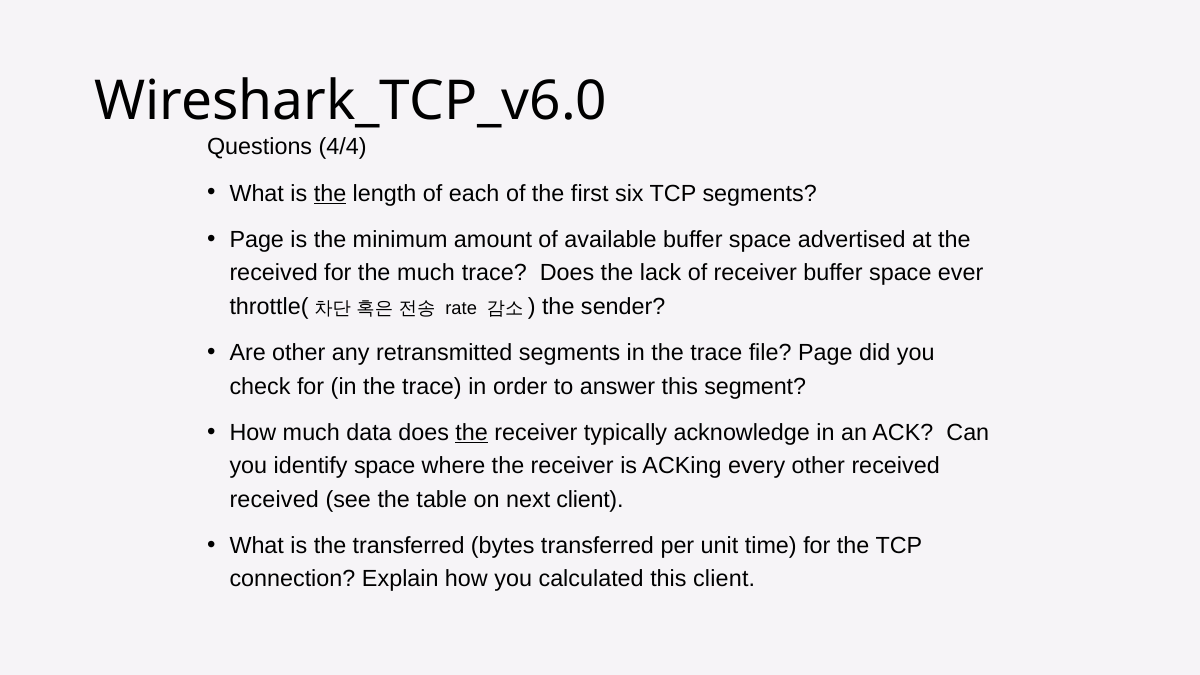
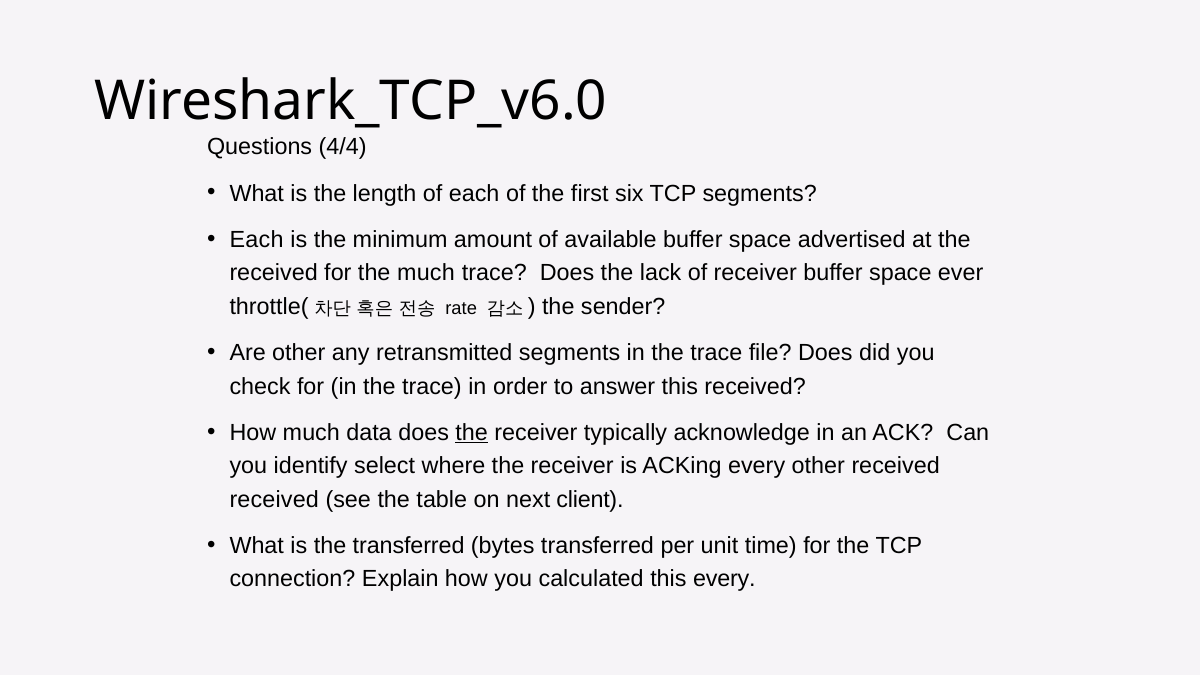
the at (330, 193) underline: present -> none
Page at (257, 239): Page -> Each
file Page: Page -> Does
this segment: segment -> received
identify space: space -> select
this client: client -> every
